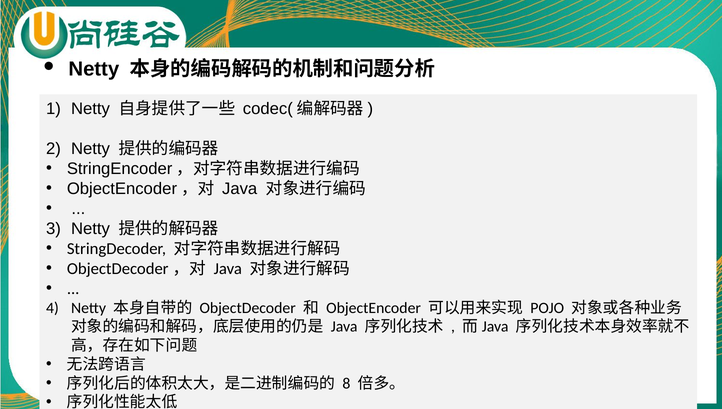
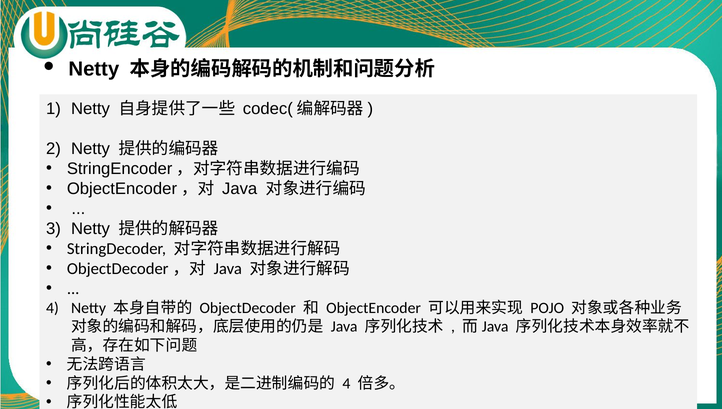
8 at (346, 384): 8 -> 4
